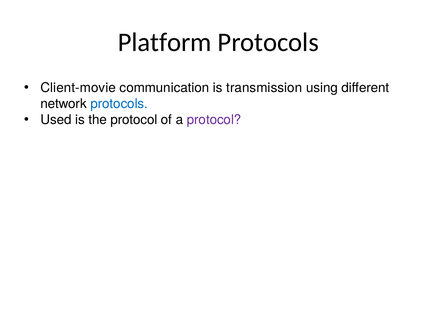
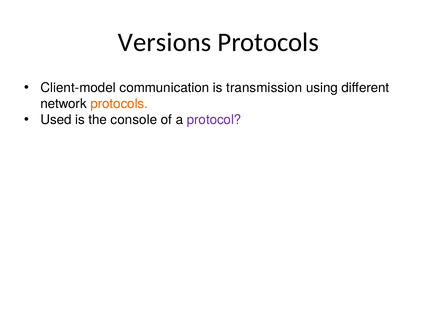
Platform: Platform -> Versions
Client-movie: Client-movie -> Client-model
protocols at (119, 104) colour: blue -> orange
the protocol: protocol -> console
